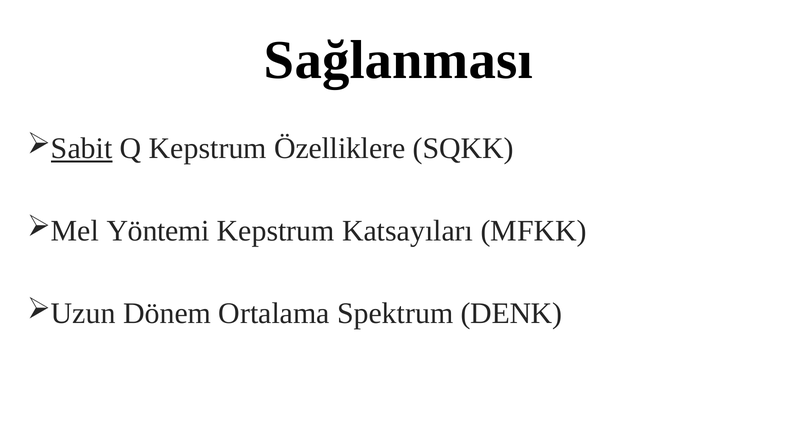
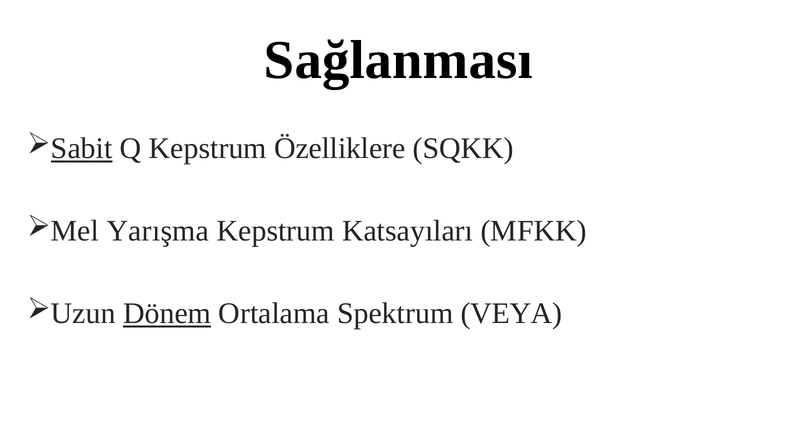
Yöntemi: Yöntemi -> Yarışma
Dönem underline: none -> present
DENK: DENK -> VEYA
